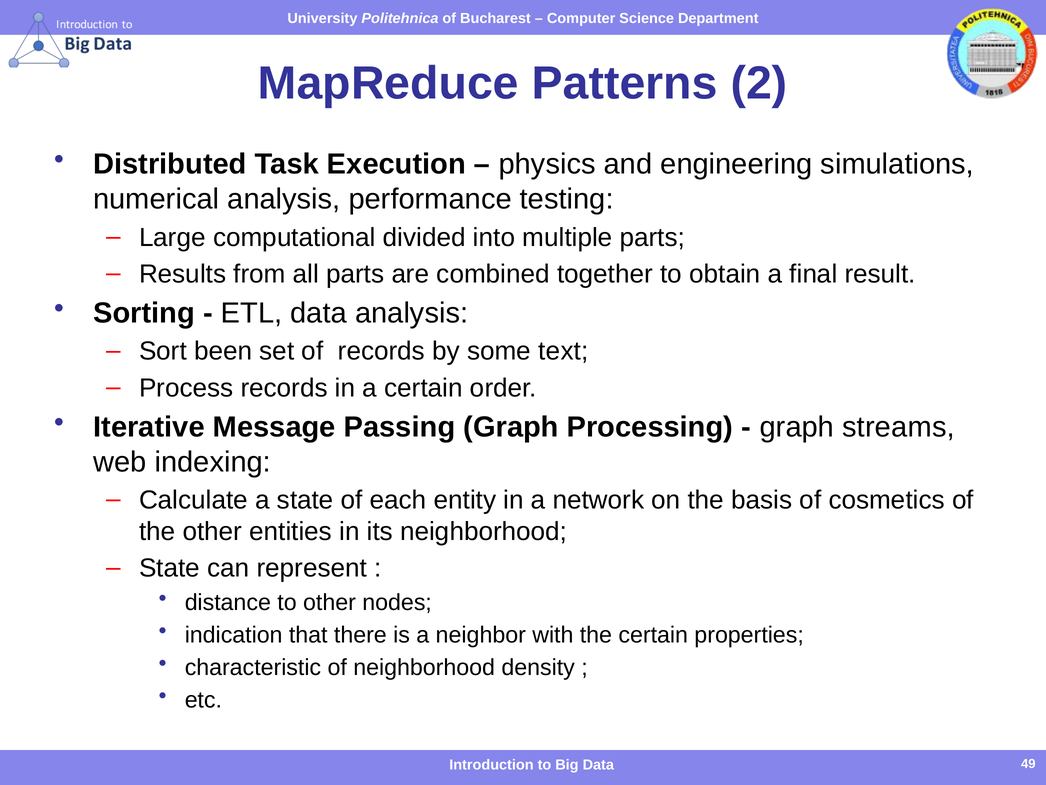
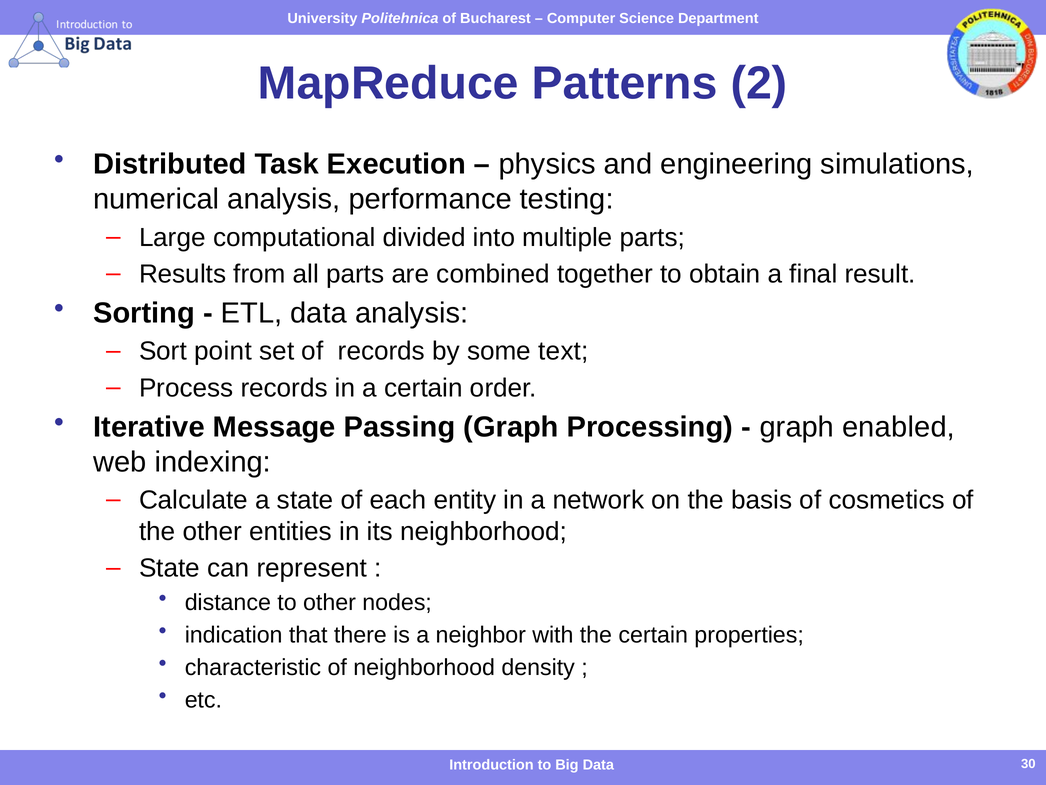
been: been -> point
streams: streams -> enabled
49: 49 -> 30
